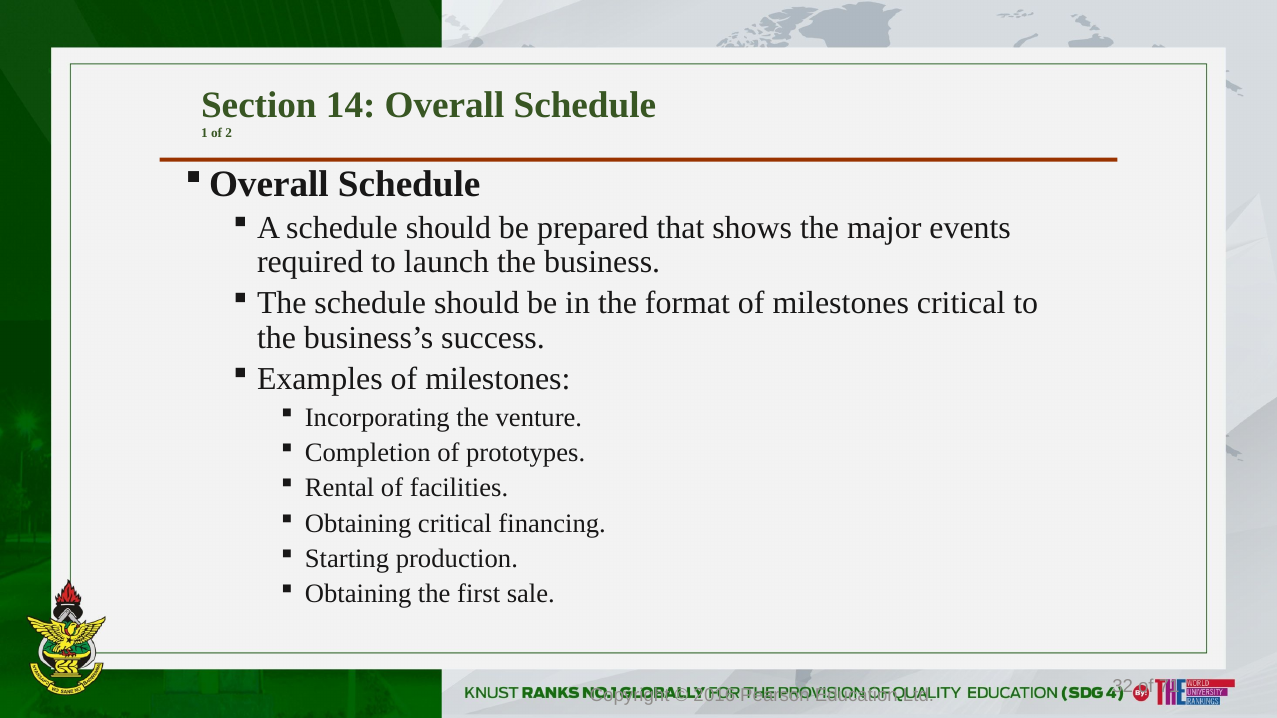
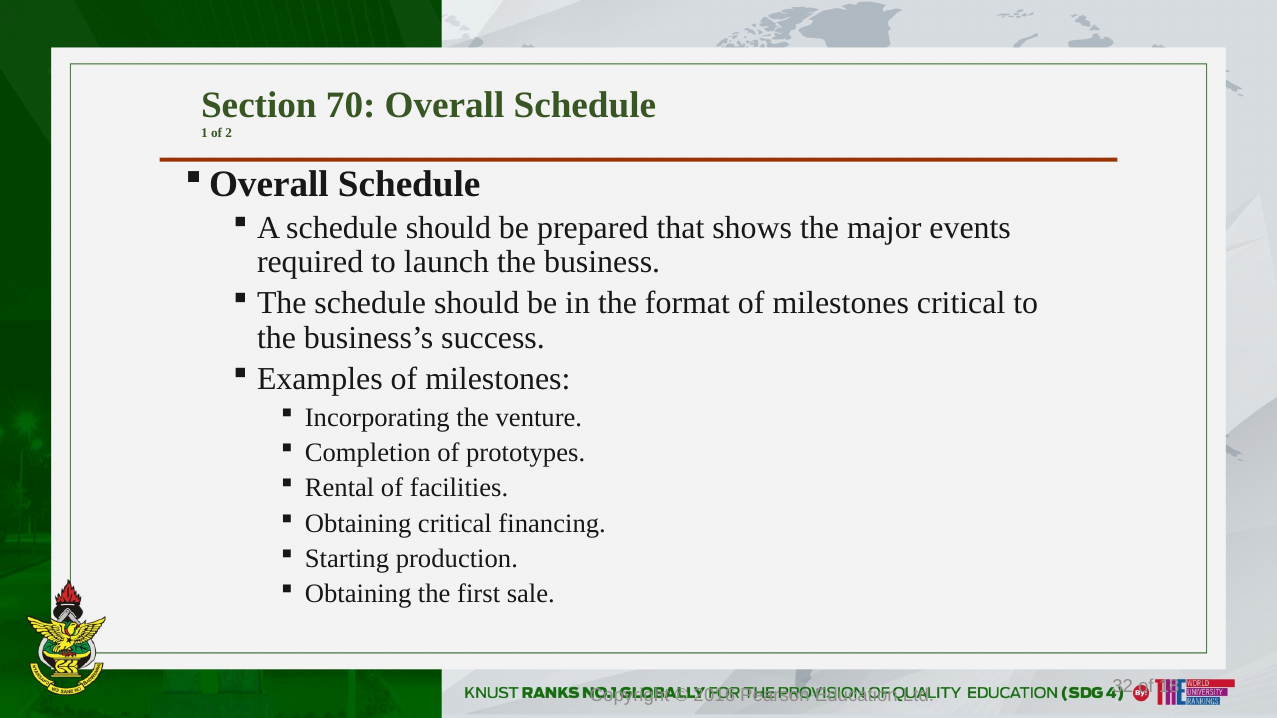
14: 14 -> 70
71: 71 -> 18
